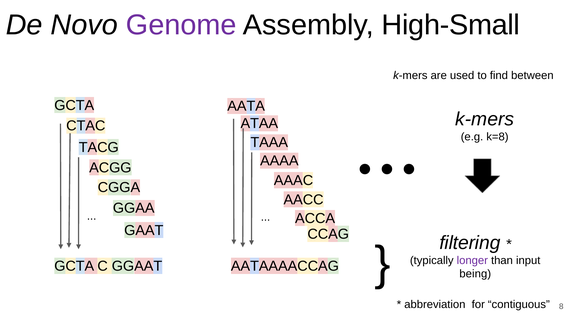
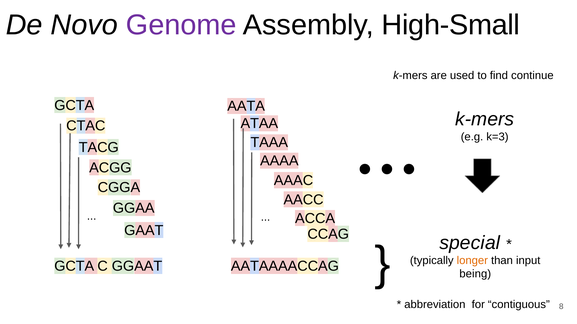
between: between -> continue
k=8: k=8 -> k=3
filtering: filtering -> special
longer colour: purple -> orange
